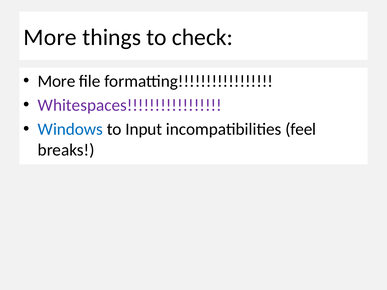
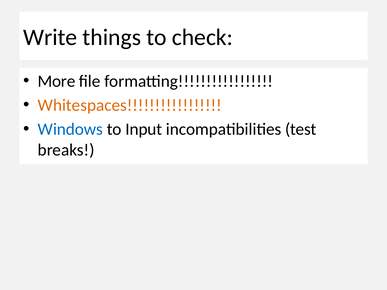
More at (50, 37): More -> Write
Whitespaces colour: purple -> orange
feel: feel -> test
